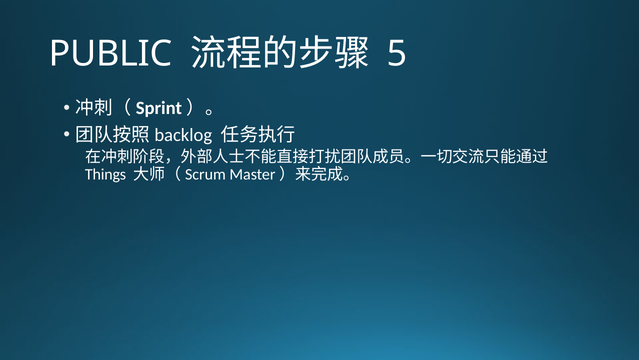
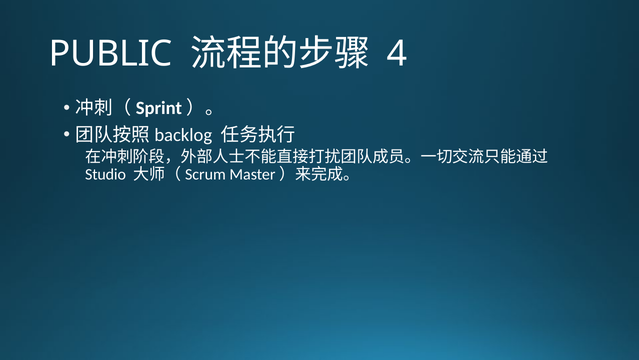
5: 5 -> 4
Things: Things -> Studio
